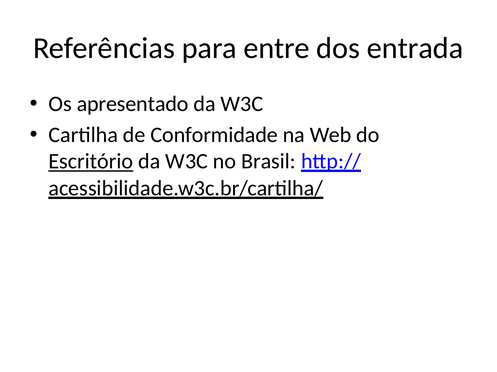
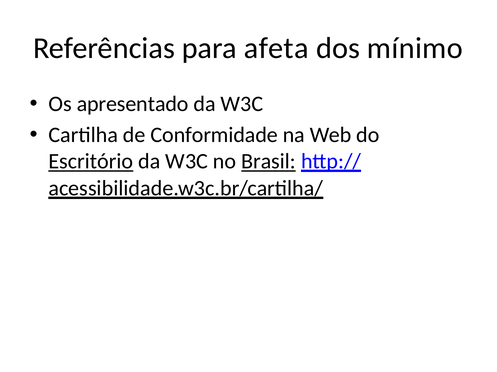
entre: entre -> afeta
entrada: entrada -> mínimo
Brasil underline: none -> present
